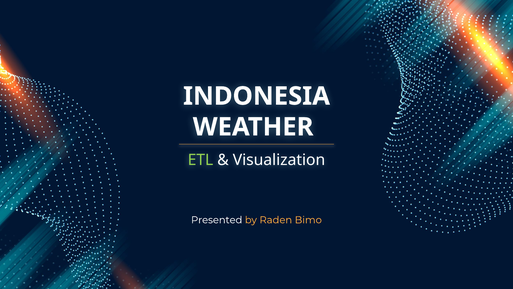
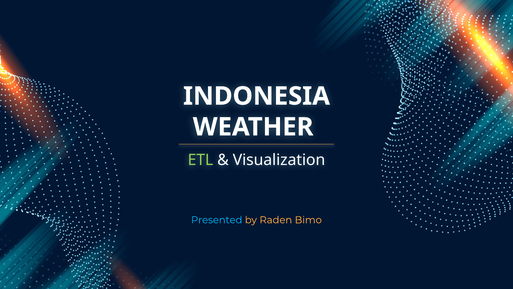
Presented colour: white -> light blue
